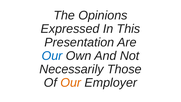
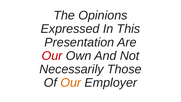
Our at (52, 56) colour: blue -> red
